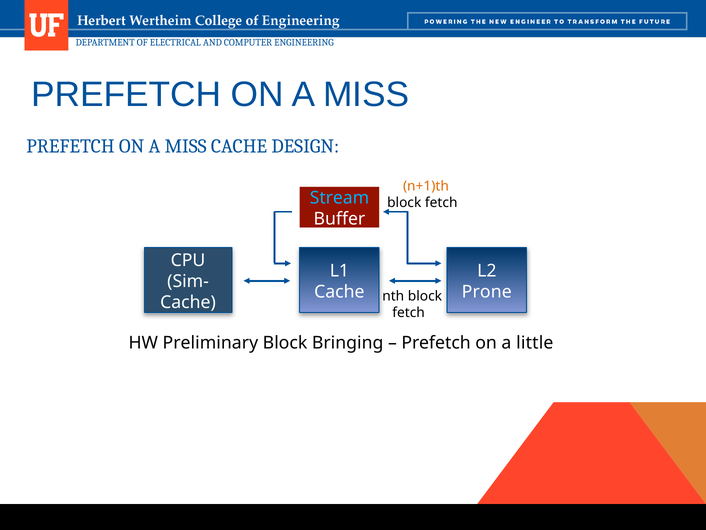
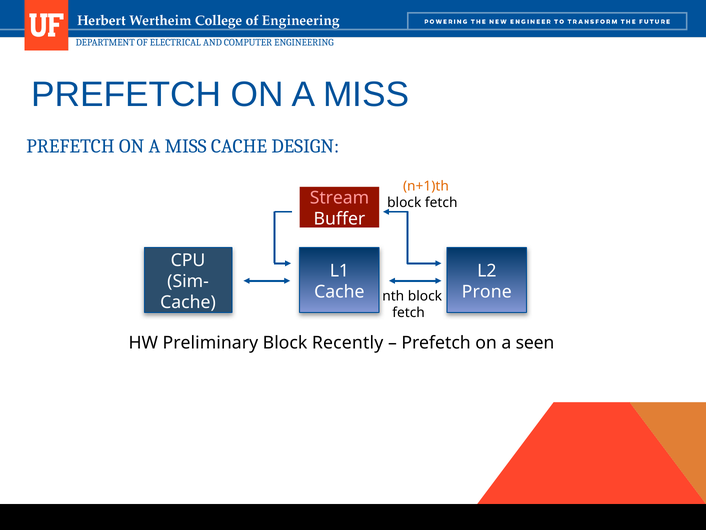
Stream colour: light blue -> pink
Bringing: Bringing -> Recently
little: little -> seen
